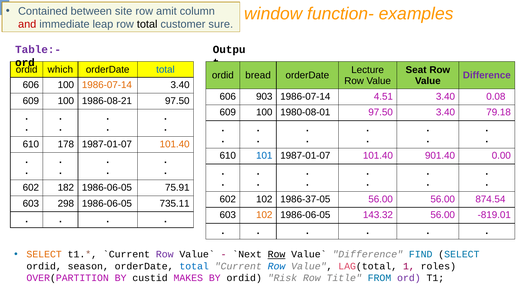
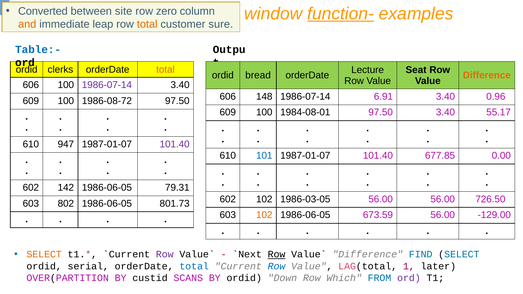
Contained: Contained -> Converted
amit: amit -> zero
function- underline: none -> present
and colour: red -> orange
total at (147, 24) colour: black -> orange
Table:- colour: purple -> blue
which: which -> clerks
total at (165, 70) colour: blue -> orange
Difference at (487, 75) colour: purple -> orange
1986-07-14 at (107, 85) colour: orange -> purple
903: 903 -> 148
4.51: 4.51 -> 6.91
0.08: 0.08 -> 0.96
1986-08-21: 1986-08-21 -> 1986-08-72
1980-08-01: 1980-08-01 -> 1984-08-01
79.18: 79.18 -> 55.17
178: 178 -> 947
101.40 at (175, 144) colour: orange -> purple
901.40: 901.40 -> 677.85
182: 182 -> 142
75.91: 75.91 -> 79.31
1986-37-05: 1986-37-05 -> 1986-03-05
874.54: 874.54 -> 726.50
298: 298 -> 802
735.11: 735.11 -> 801.73
143.32: 143.32 -> 673.59
-819.01: -819.01 -> -129.00
season: season -> serial
roles: roles -> later
MAKES: MAKES -> SCANS
Risk: Risk -> Down
Title: Title -> Which
